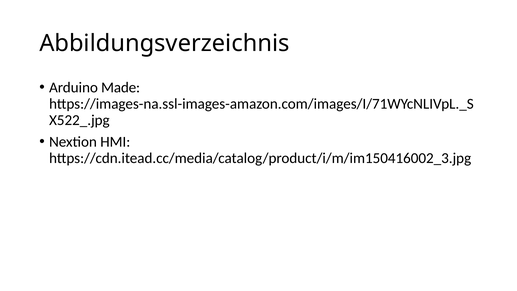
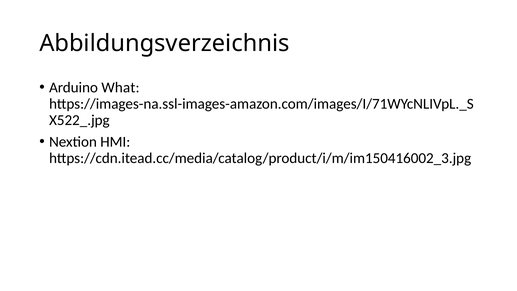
Made: Made -> What
